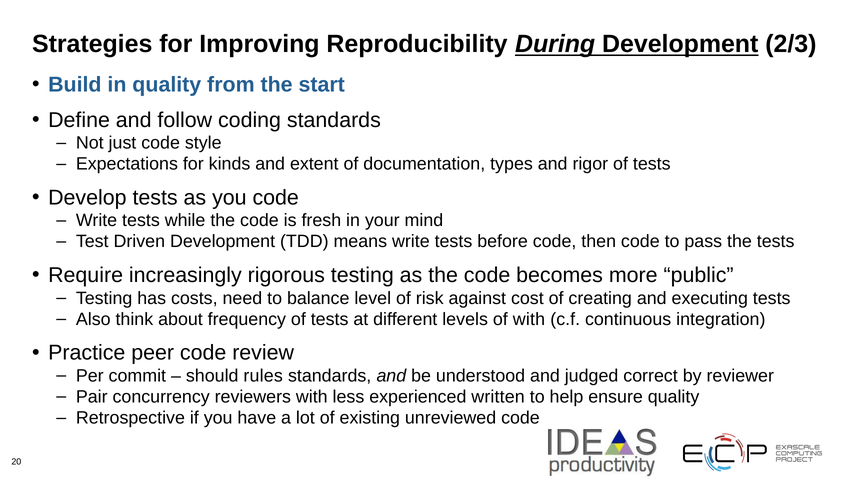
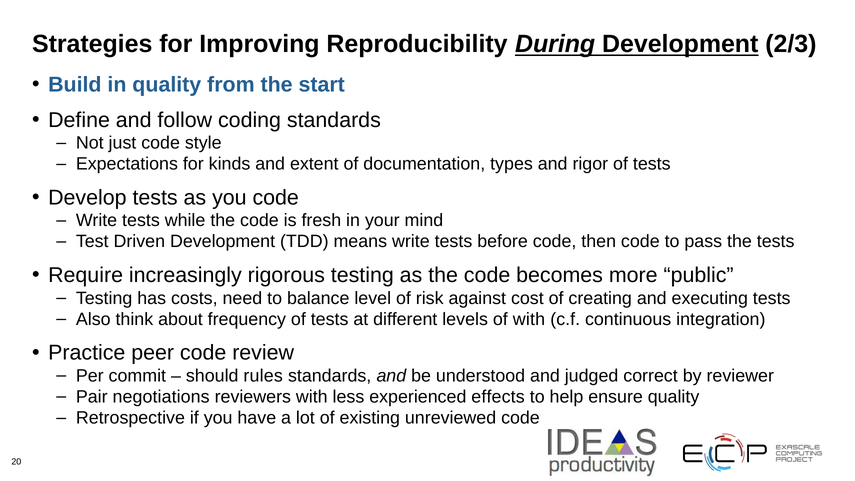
concurrency: concurrency -> negotiations
written: written -> effects
